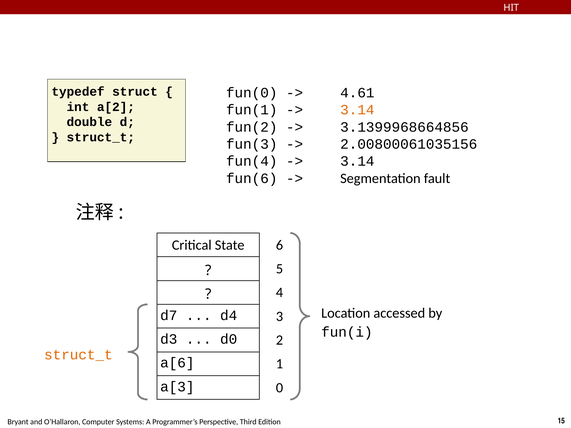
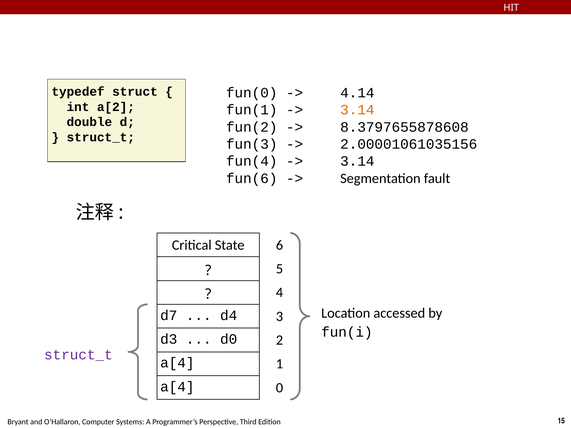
4.61: 4.61 -> 4.14
3.1399968664856: 3.1399968664856 -> 8.3797655878608
2.00800061035156: 2.00800061035156 -> 2.00001061035156
struct_t at (78, 355) colour: orange -> purple
a[6 at (177, 363): a[6 -> a[4
a[3 at (177, 387): a[3 -> a[4
